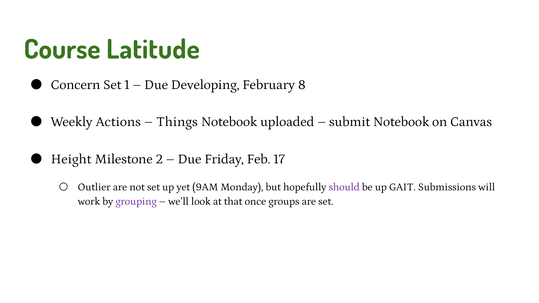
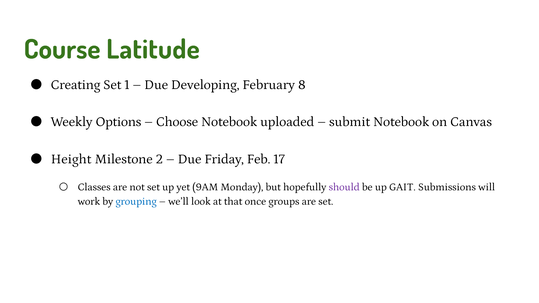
Concern: Concern -> Creating
Actions: Actions -> Options
Things: Things -> Choose
Outlier: Outlier -> Classes
grouping colour: purple -> blue
